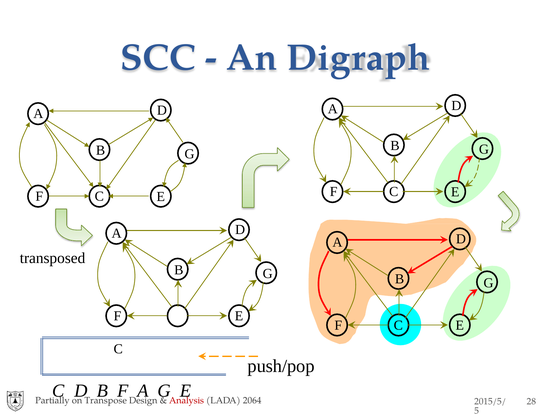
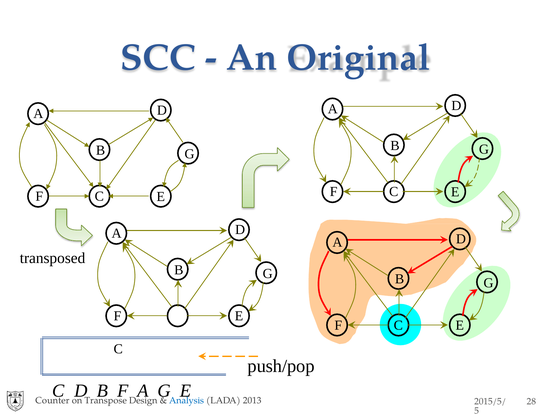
Digraph: Digraph -> Original
Partially: Partially -> Counter
Analysis colour: red -> blue
2064: 2064 -> 2013
